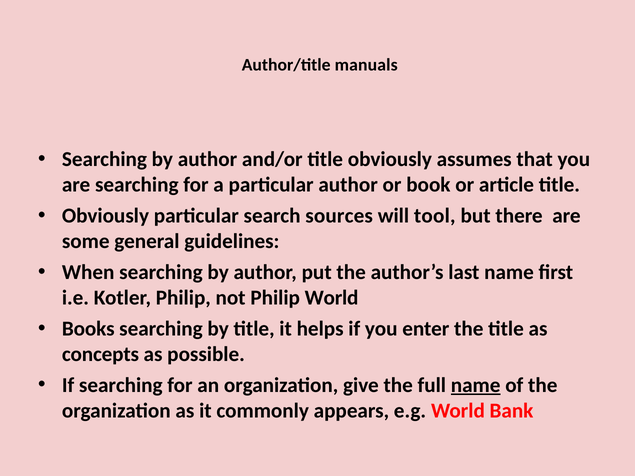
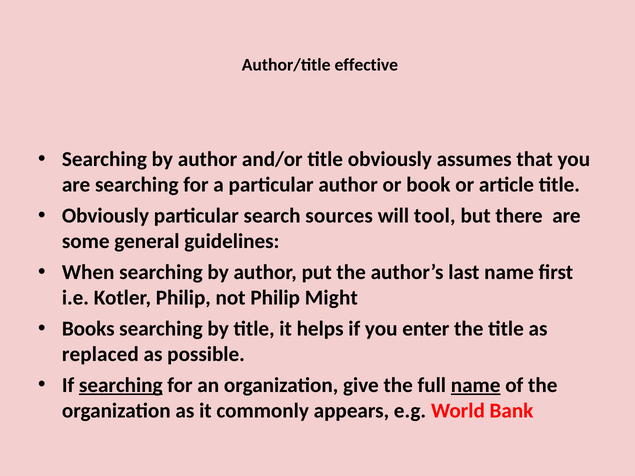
manuals: manuals -> effective
Philip World: World -> Might
concepts: concepts -> replaced
searching at (121, 385) underline: none -> present
